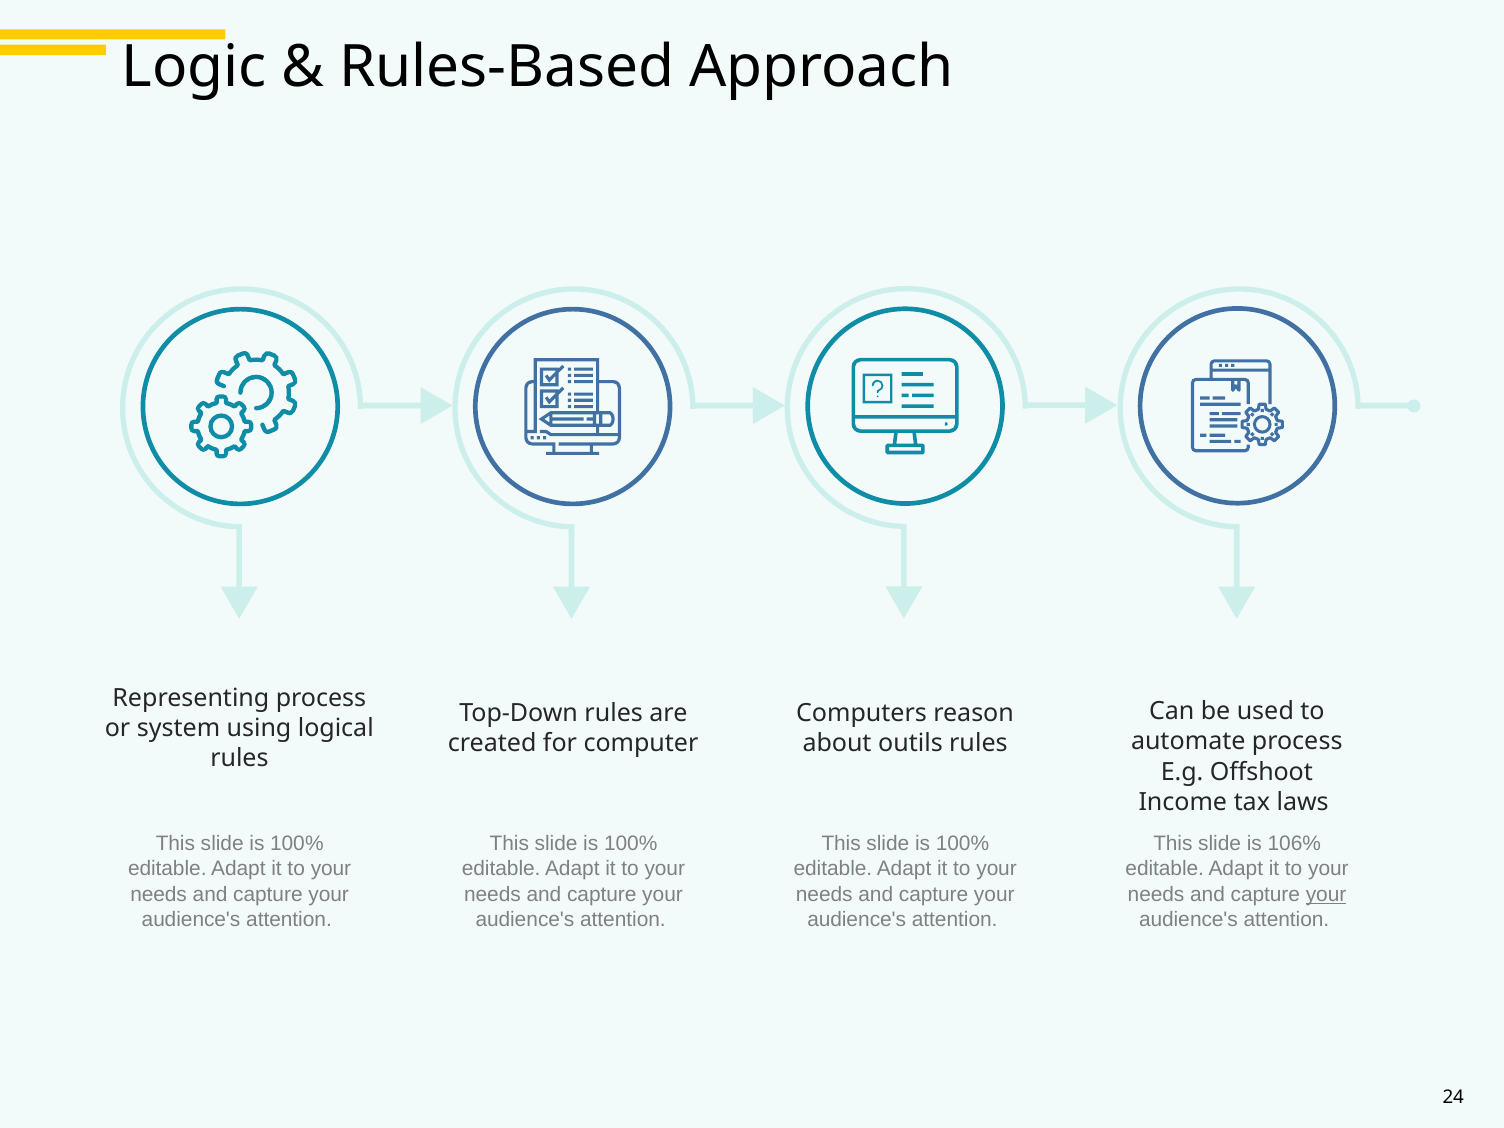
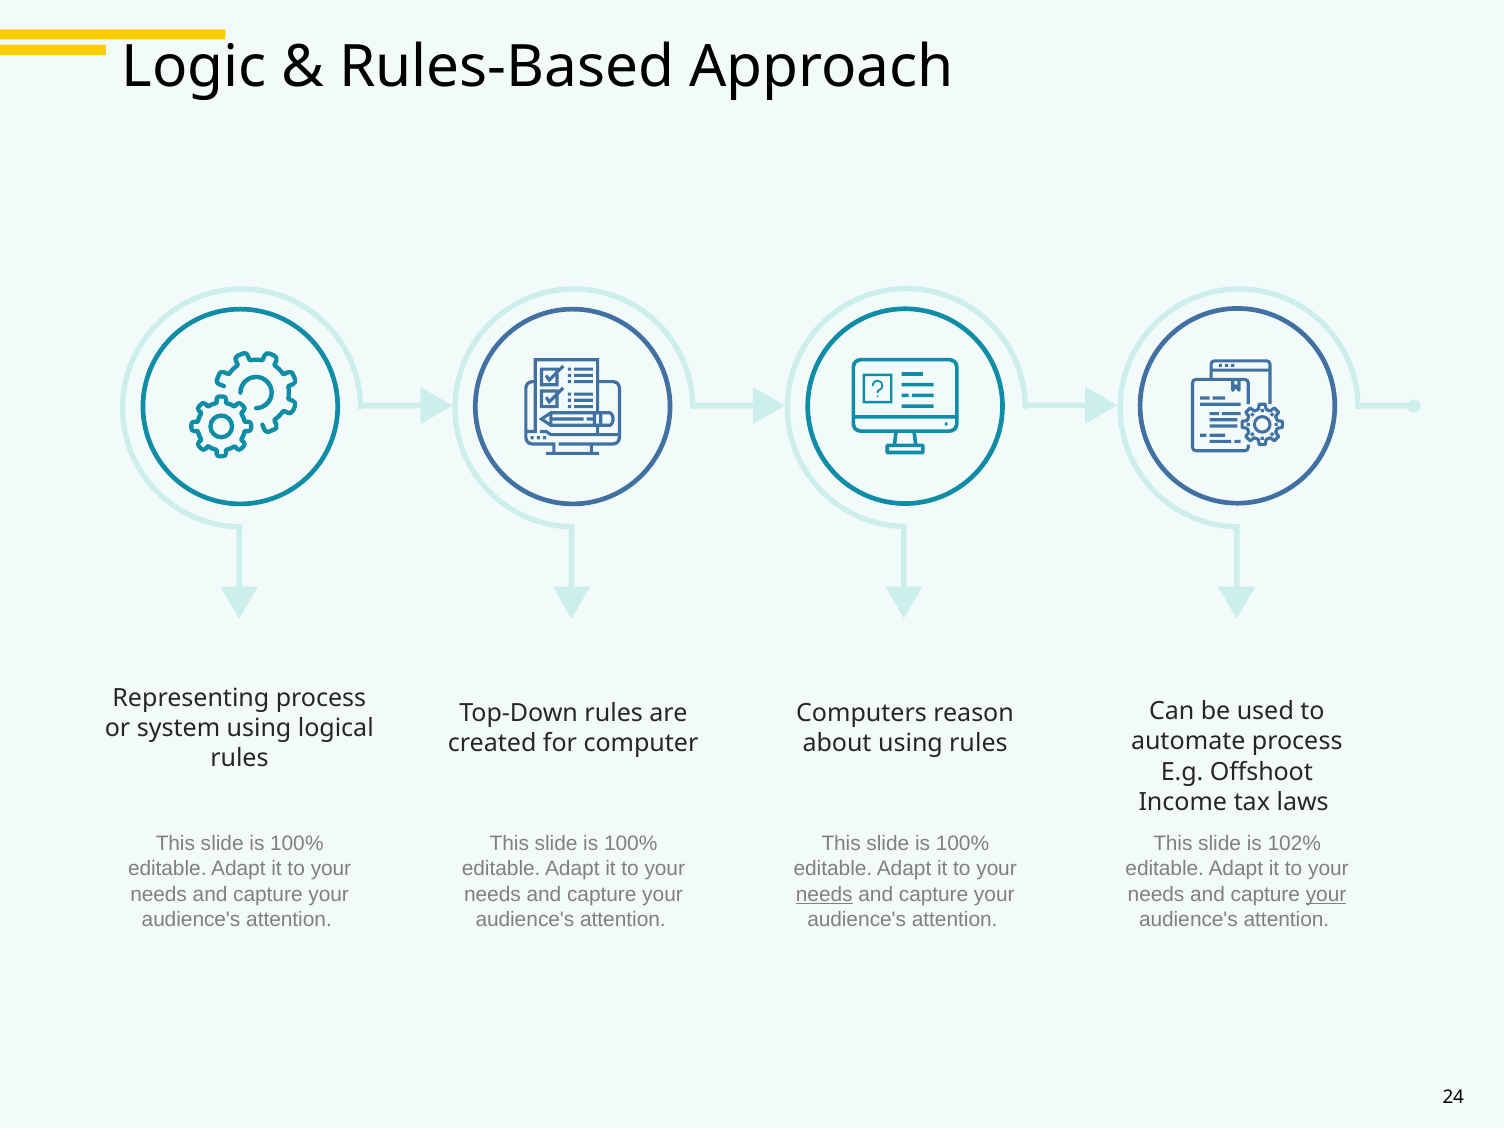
about outils: outils -> using
106%: 106% -> 102%
needs at (824, 894) underline: none -> present
